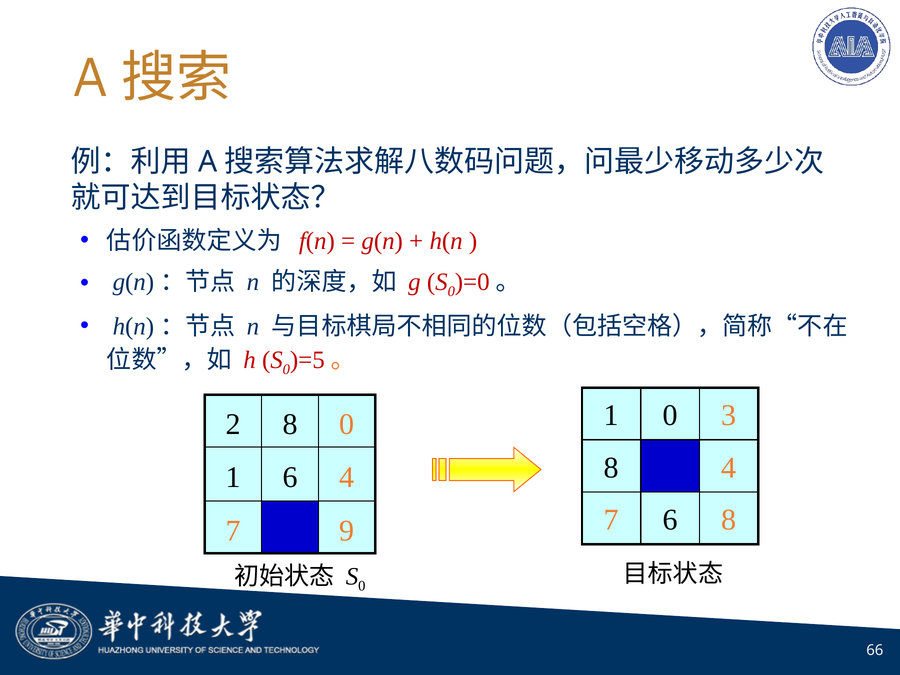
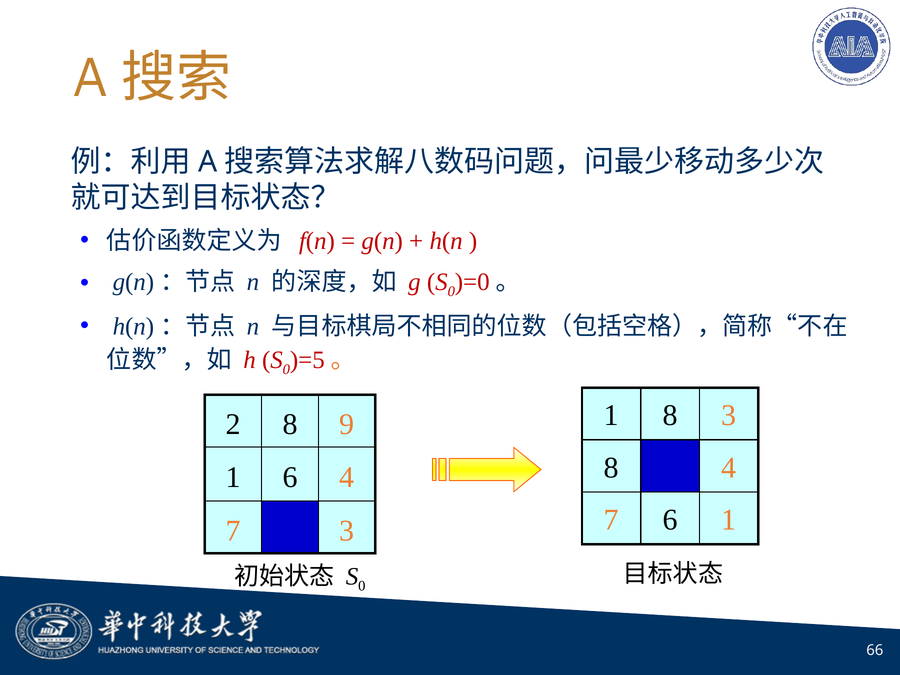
1 0: 0 -> 8
8 0: 0 -> 9
6 8: 8 -> 1
7 9: 9 -> 3
